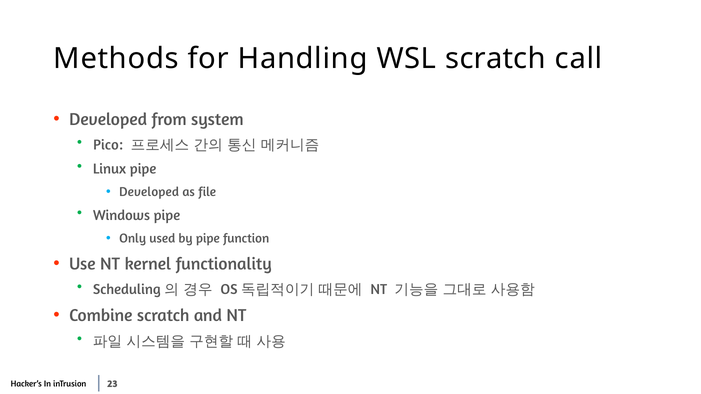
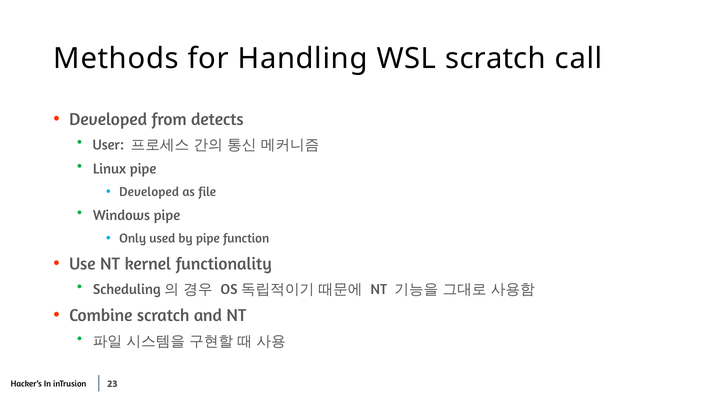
system: system -> detects
Pico: Pico -> User
